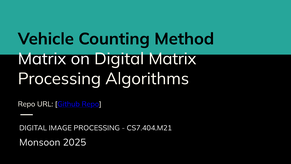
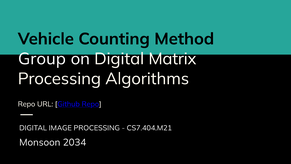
Matrix at (42, 59): Matrix -> Group
2025: 2025 -> 2034
